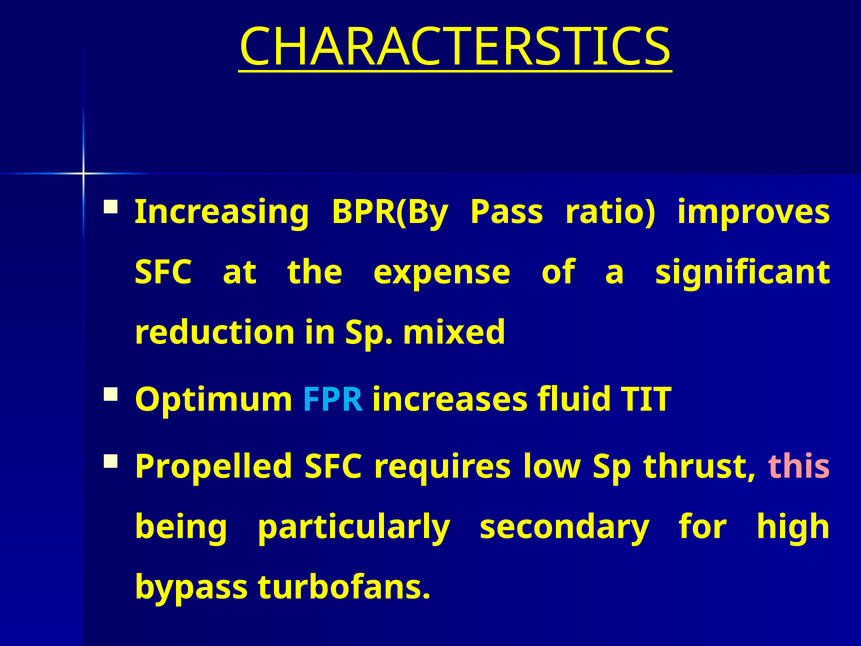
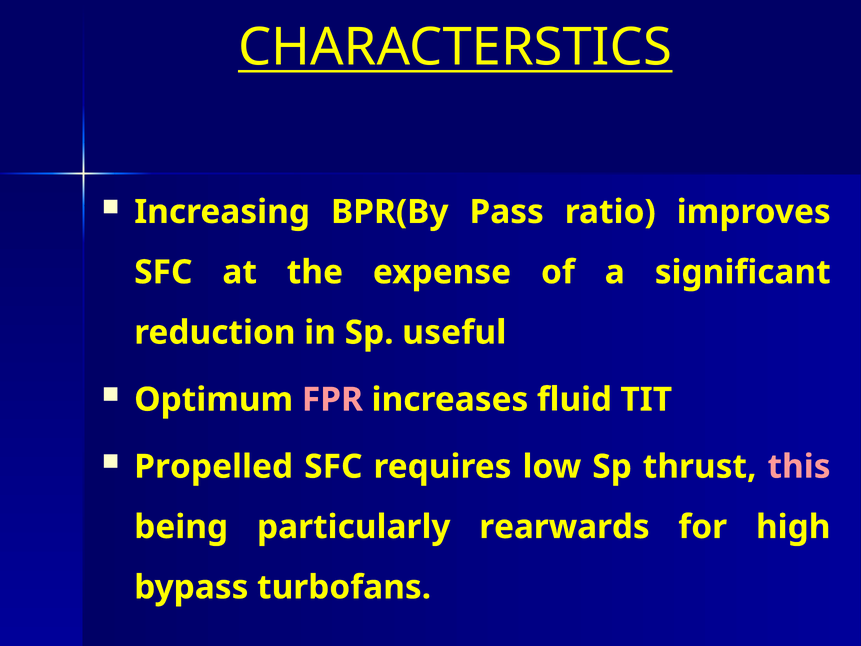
mixed: mixed -> useful
FPR colour: light blue -> pink
secondary: secondary -> rearwards
